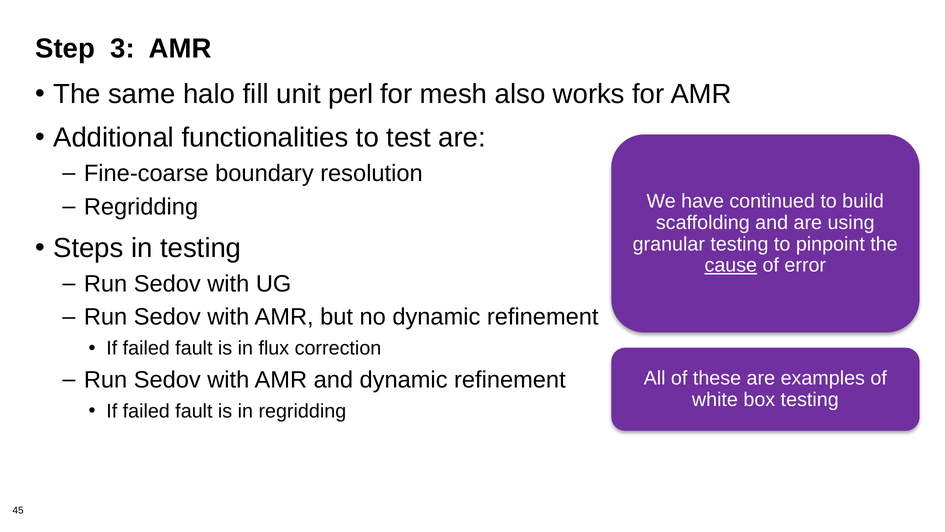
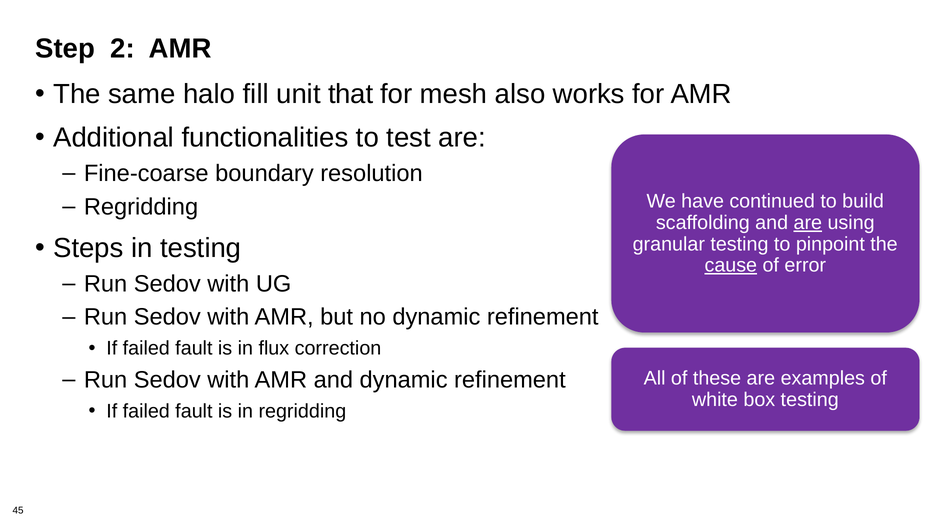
3: 3 -> 2
perl: perl -> that
are at (808, 223) underline: none -> present
